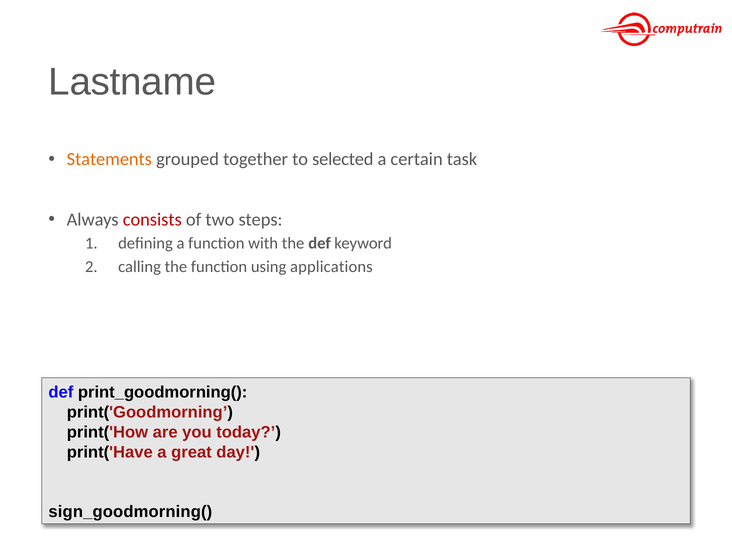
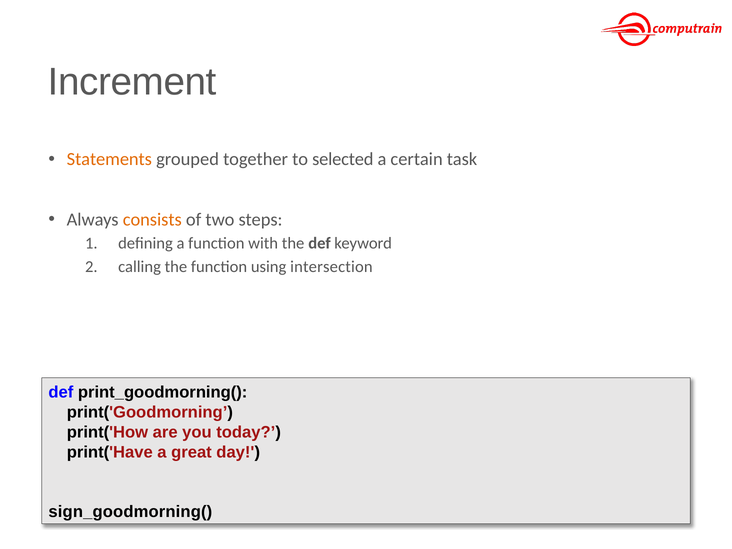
Lastname: Lastname -> Increment
consists colour: red -> orange
applications: applications -> intersection
